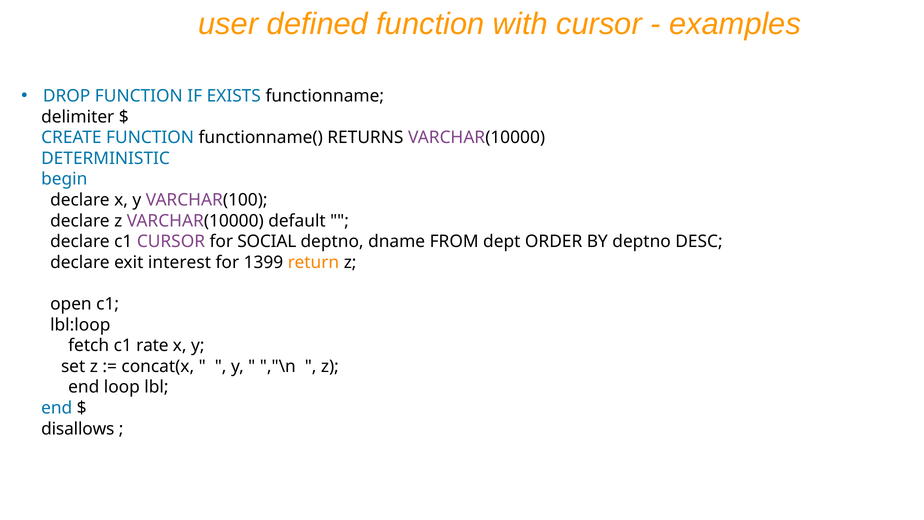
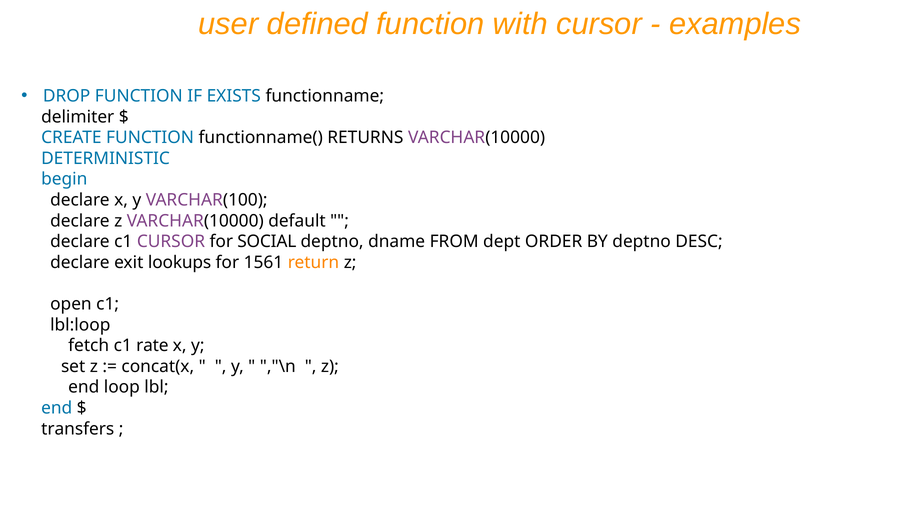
interest: interest -> lookups
1399: 1399 -> 1561
disallows: disallows -> transfers
